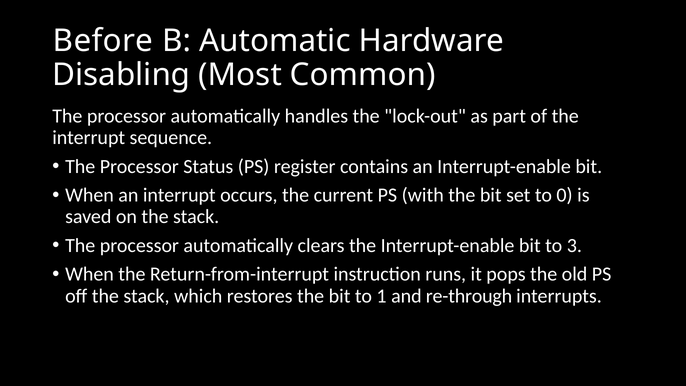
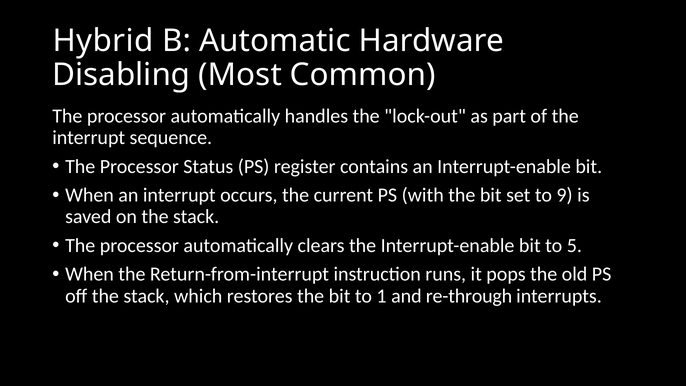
Before: Before -> Hybrid
0: 0 -> 9
3: 3 -> 5
